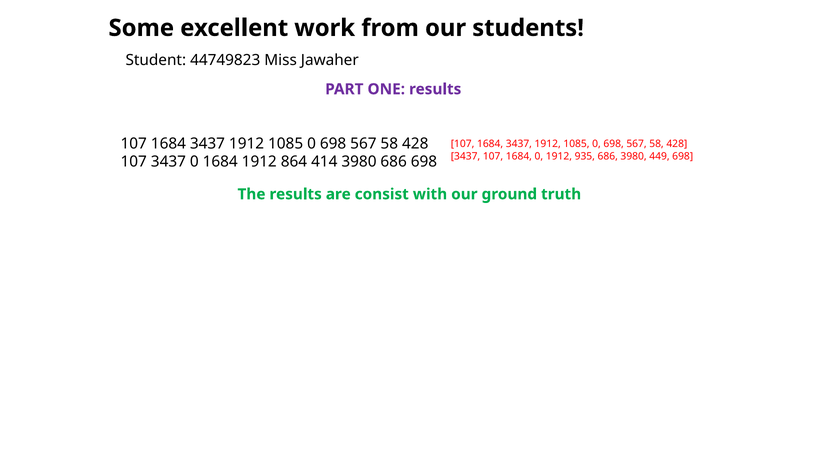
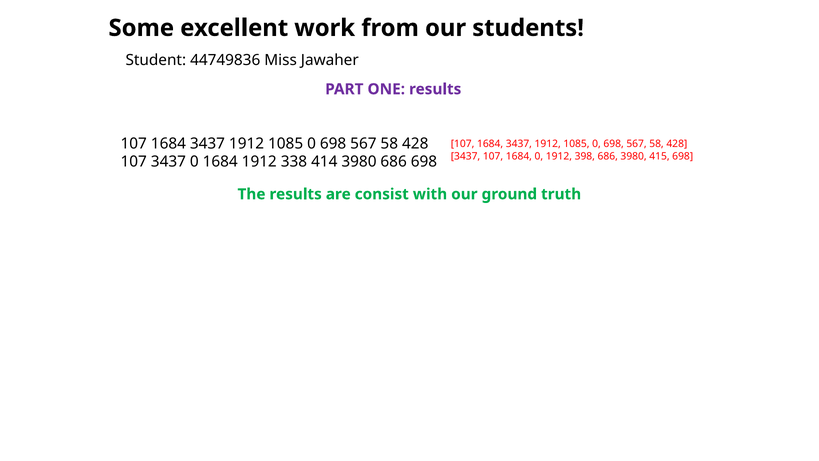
44749823: 44749823 -> 44749836
935: 935 -> 398
449: 449 -> 415
864: 864 -> 338
